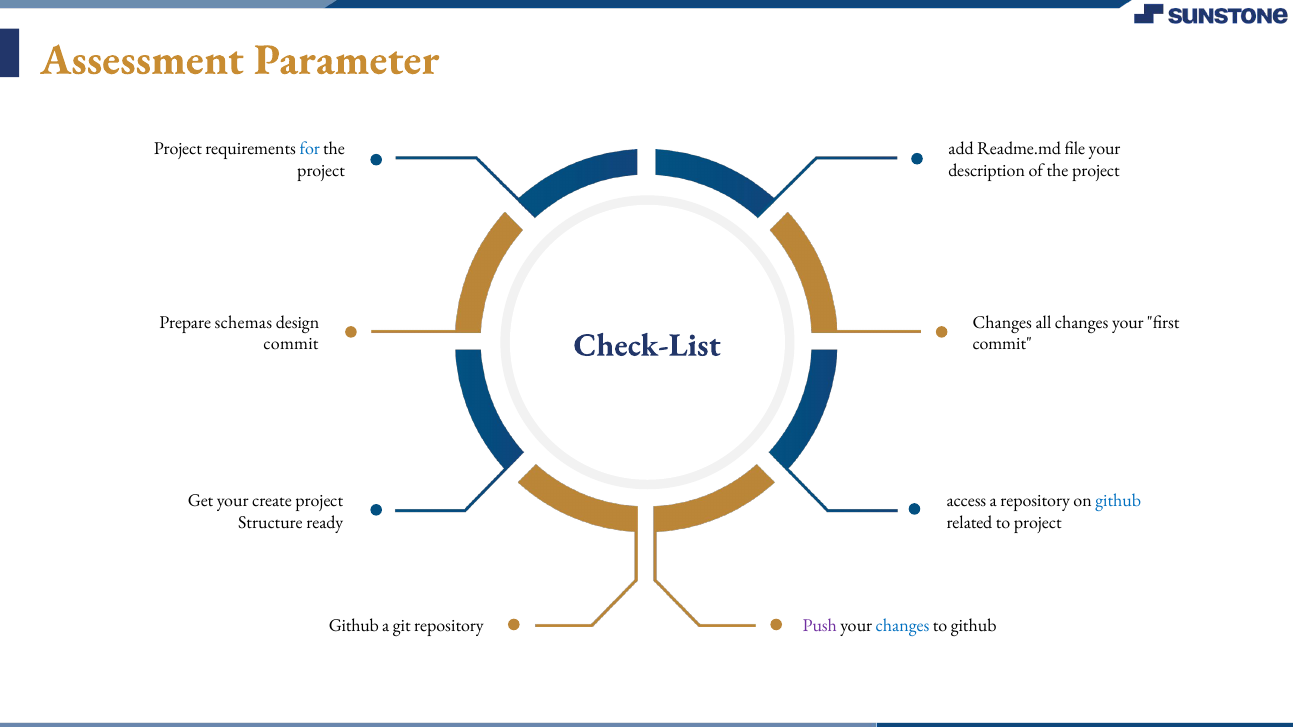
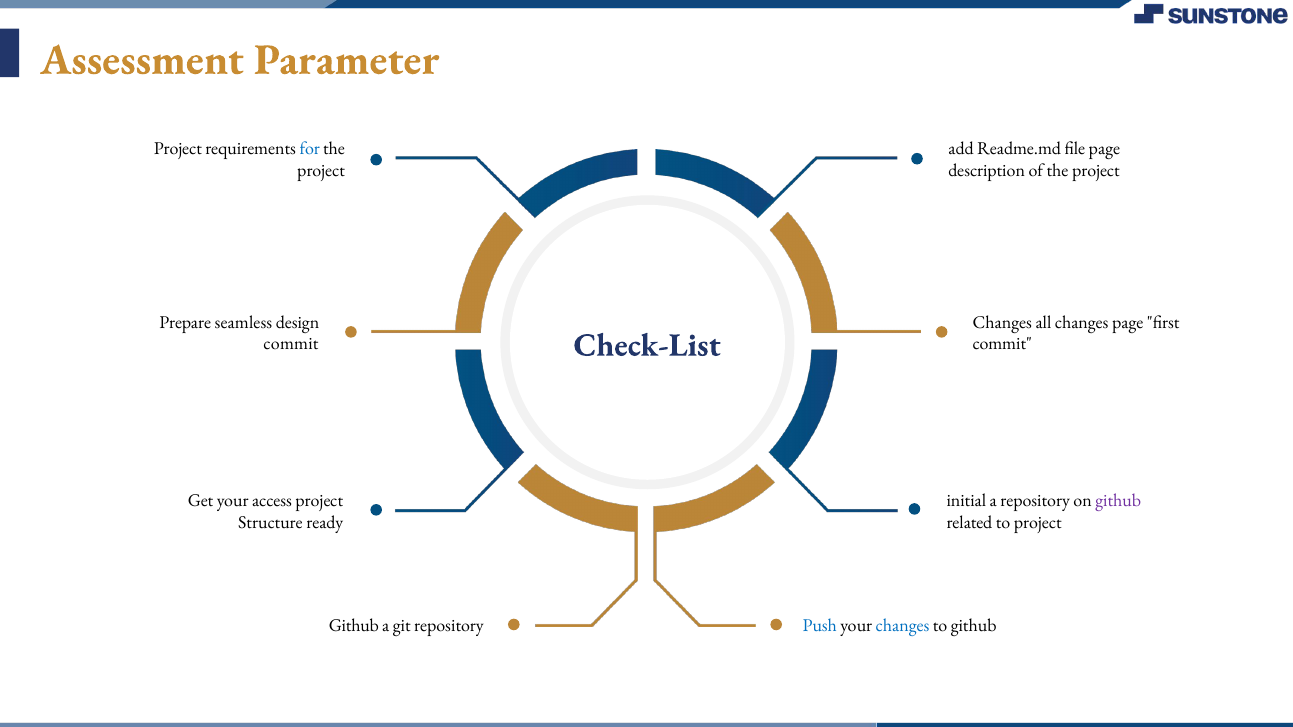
file your: your -> page
schemas: schemas -> seamless
changes your: your -> page
create: create -> access
access: access -> initial
github at (1118, 501) colour: blue -> purple
Push colour: purple -> blue
